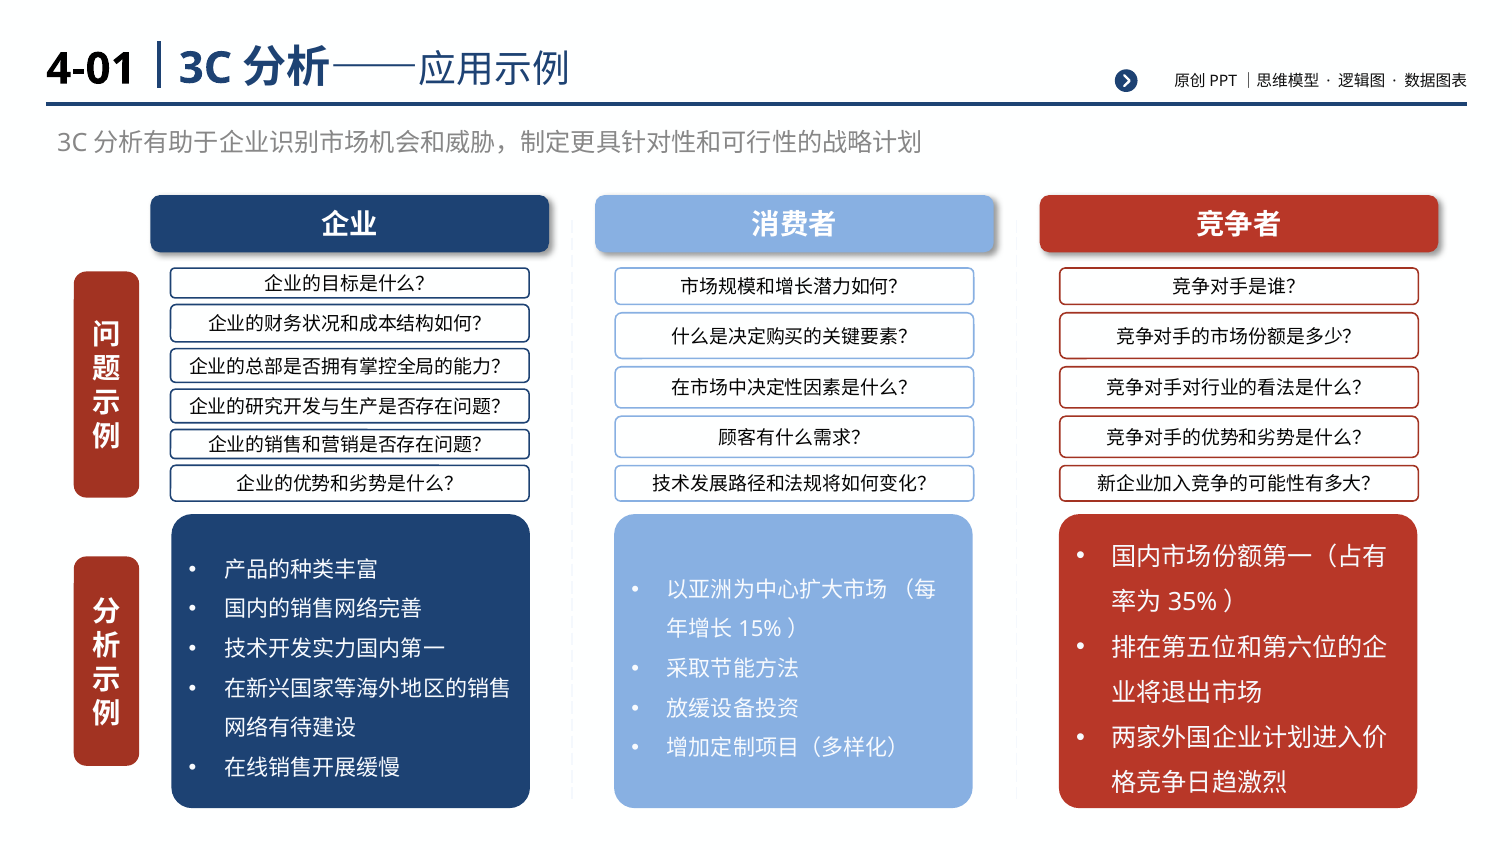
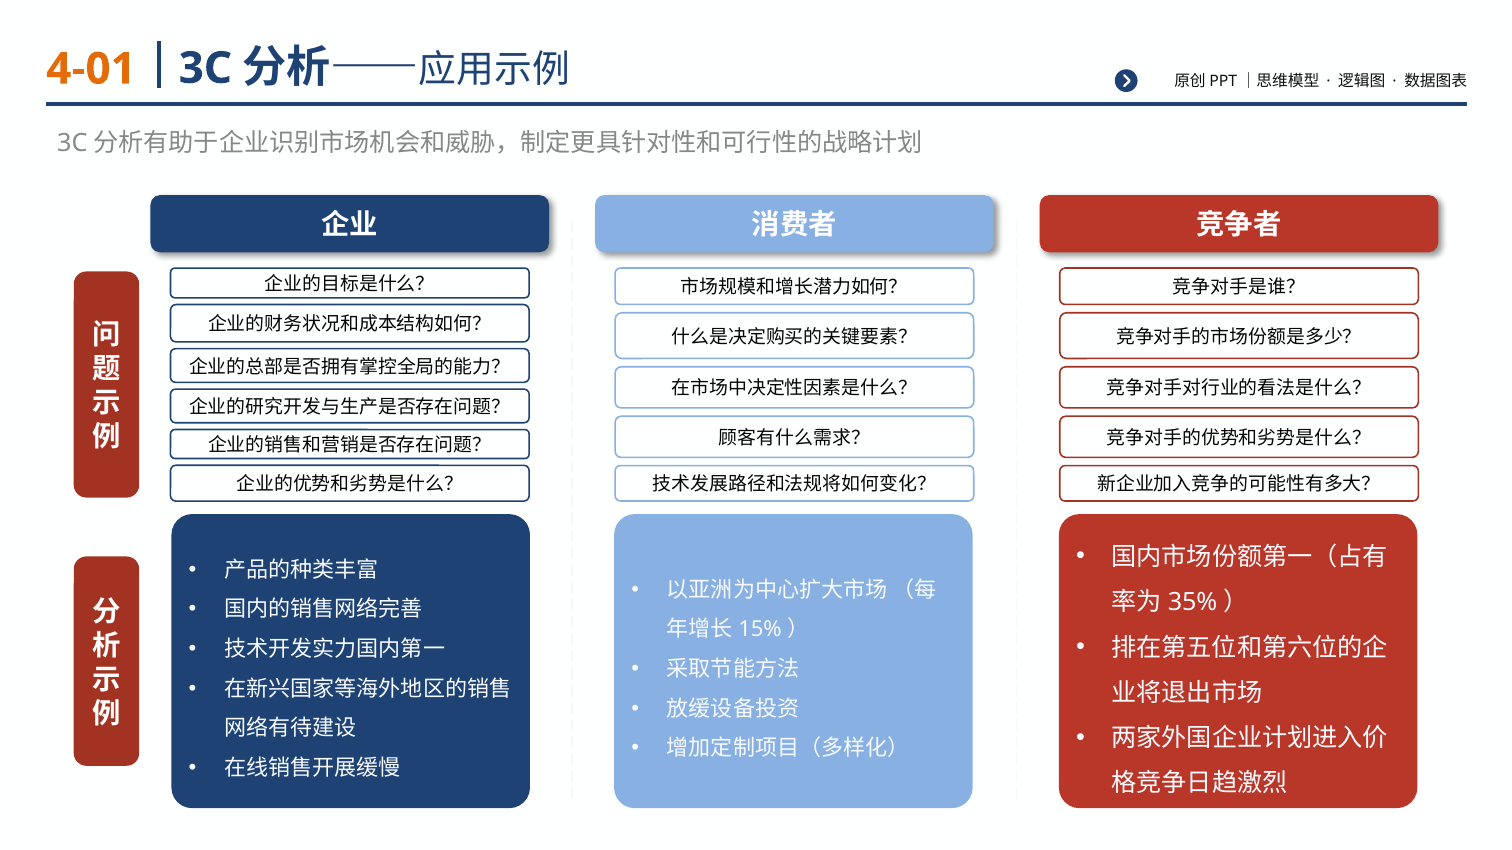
4-01 colour: black -> orange
